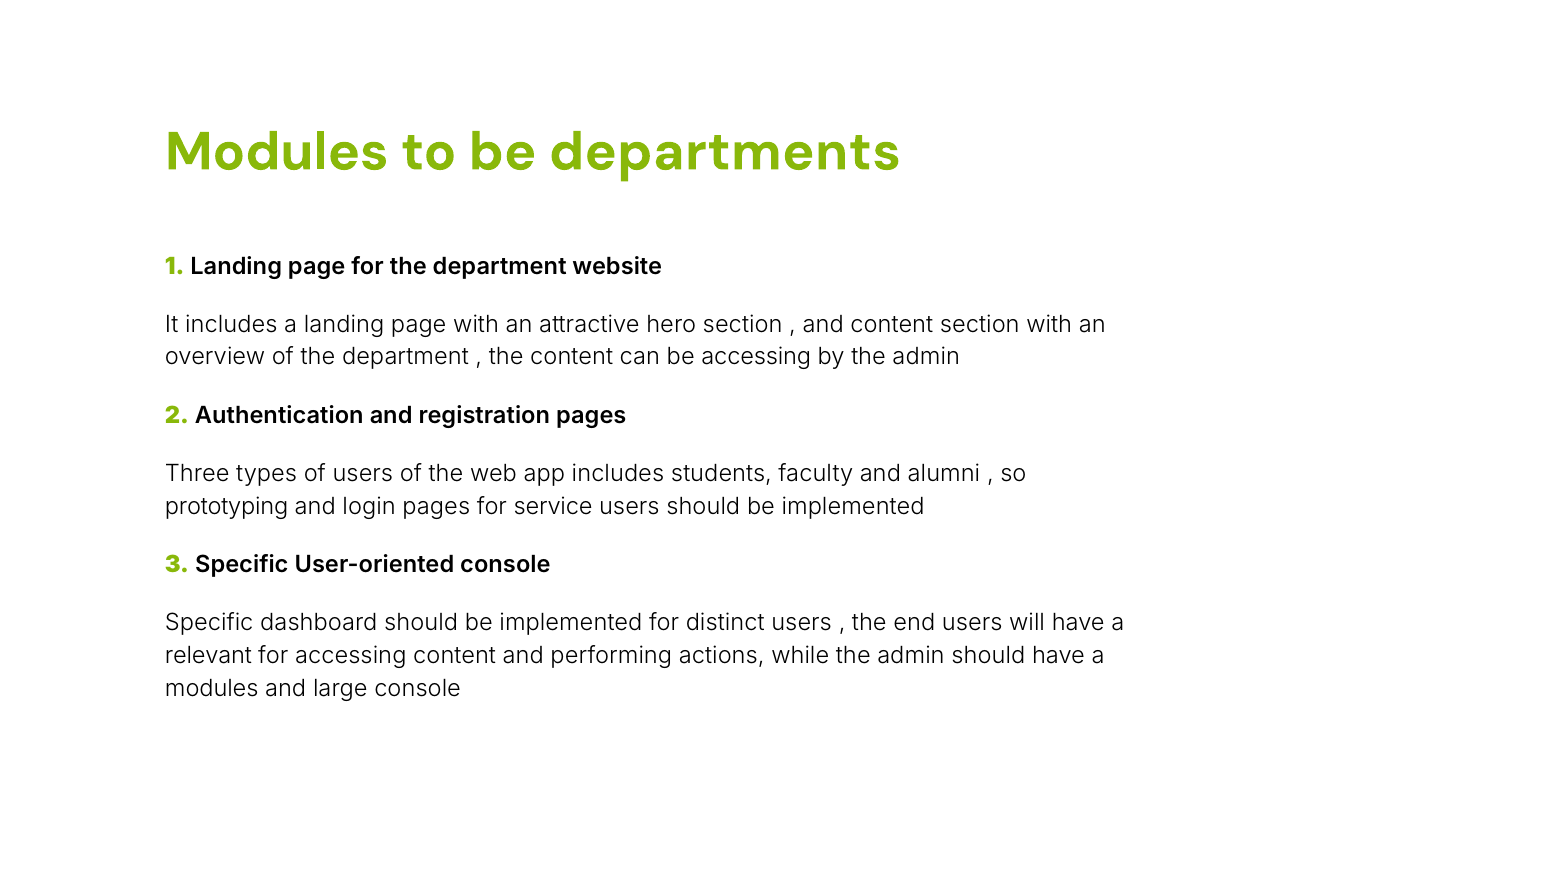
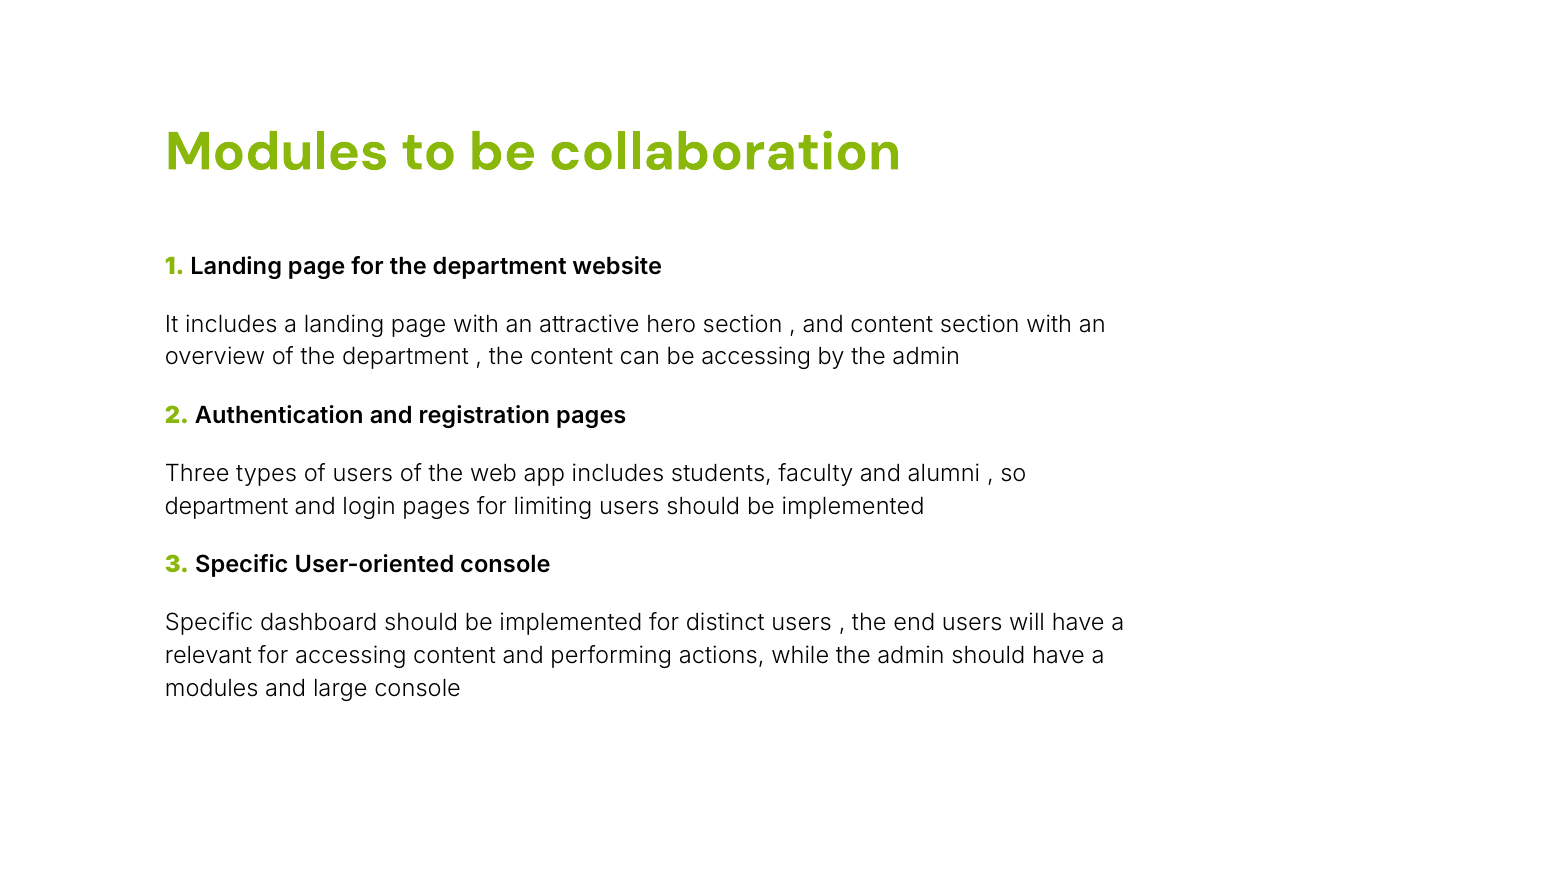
departments: departments -> collaboration
prototyping at (227, 507): prototyping -> department
service: service -> limiting
